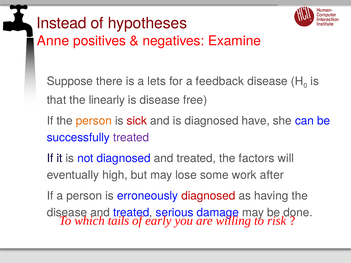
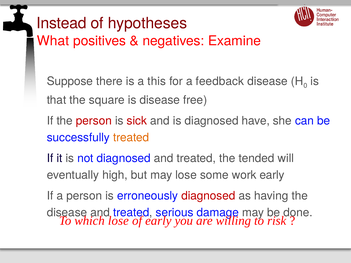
Anne: Anne -> What
lets: lets -> this
linearly: linearly -> square
person at (94, 121) colour: orange -> red
treated at (131, 138) colour: purple -> orange
factors: factors -> tended
work after: after -> early
which tails: tails -> lose
